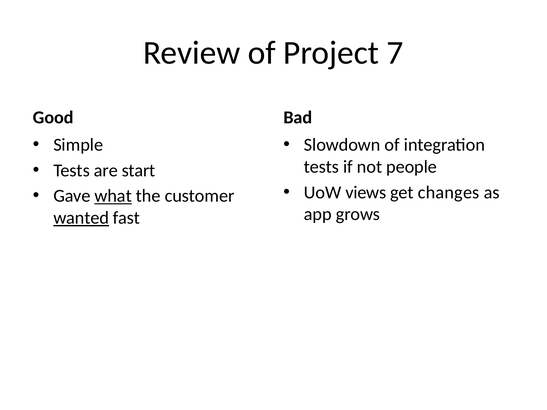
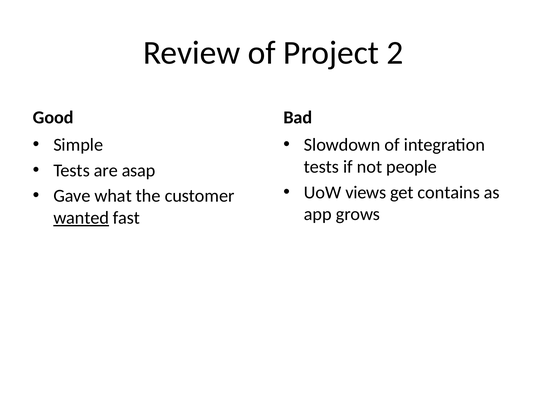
7: 7 -> 2
start: start -> asap
changes: changes -> contains
what underline: present -> none
